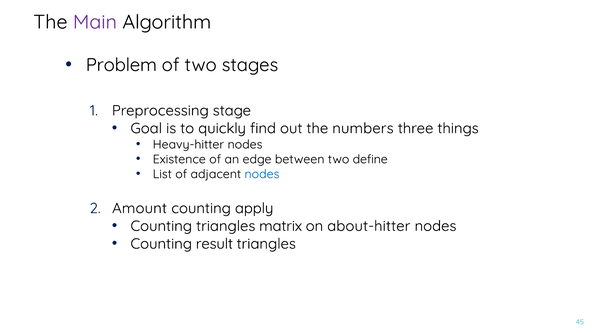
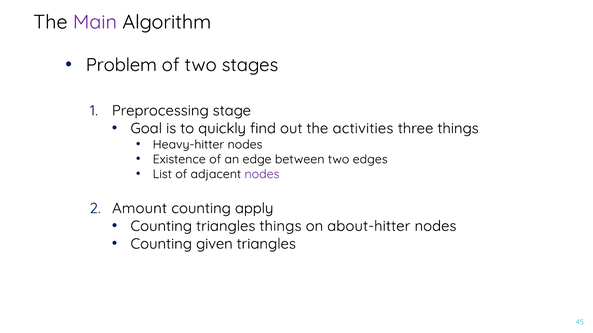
numbers: numbers -> activities
define: define -> edges
nodes at (262, 174) colour: blue -> purple
triangles matrix: matrix -> things
result: result -> given
